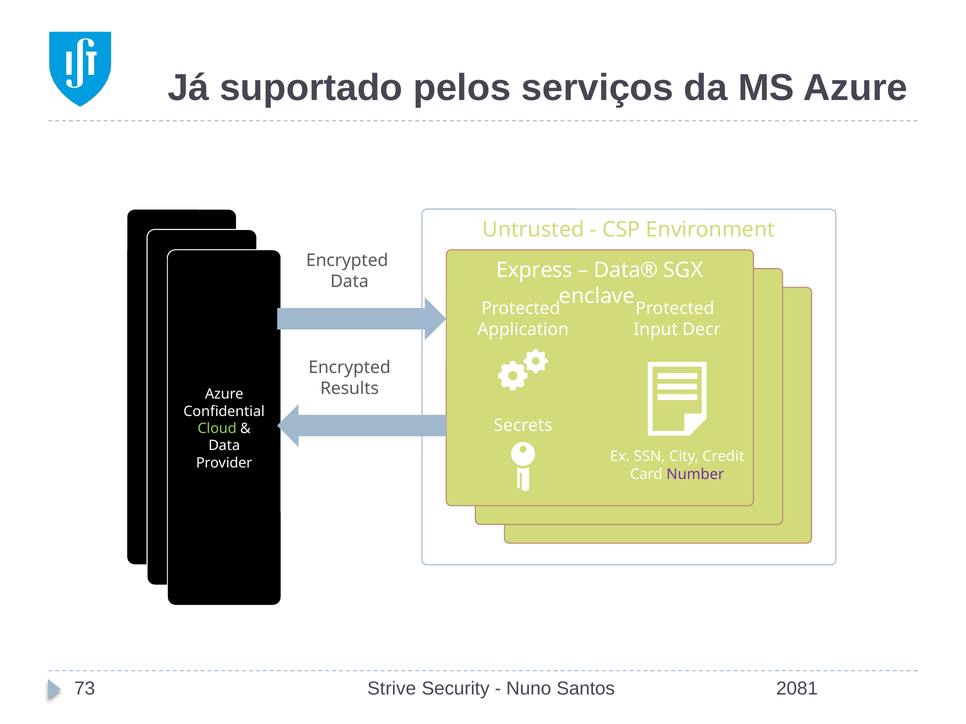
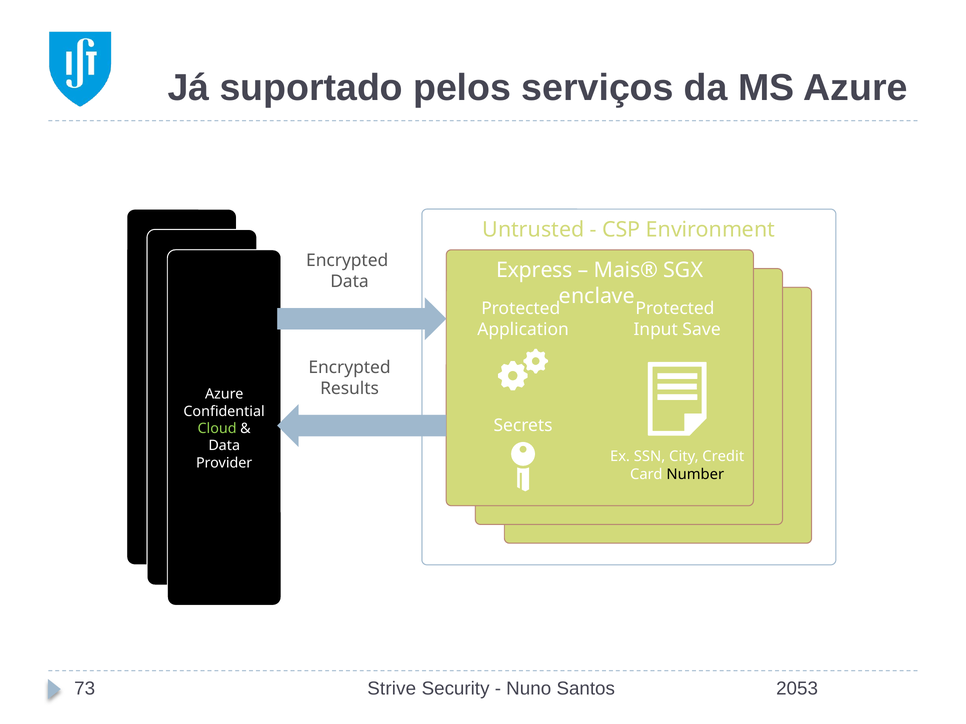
Data®: Data® -> Mais®
Decr: Decr -> Save
Number colour: purple -> black
2081: 2081 -> 2053
